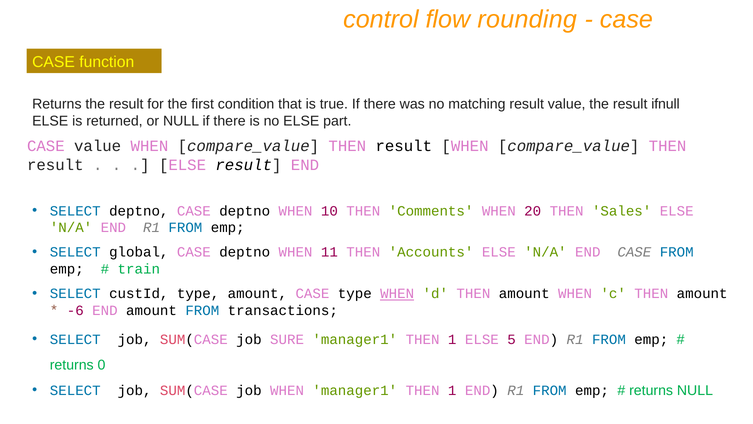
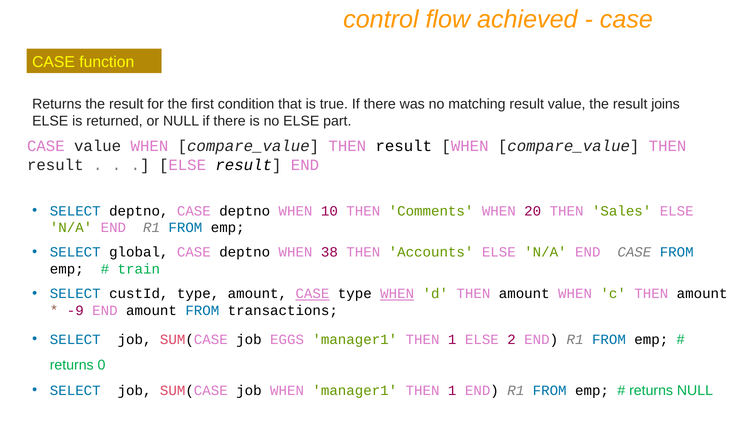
rounding: rounding -> achieved
ifnull: ifnull -> joins
11: 11 -> 38
CASE at (312, 293) underline: none -> present
-6: -6 -> -9
SURE: SURE -> EGGS
5: 5 -> 2
